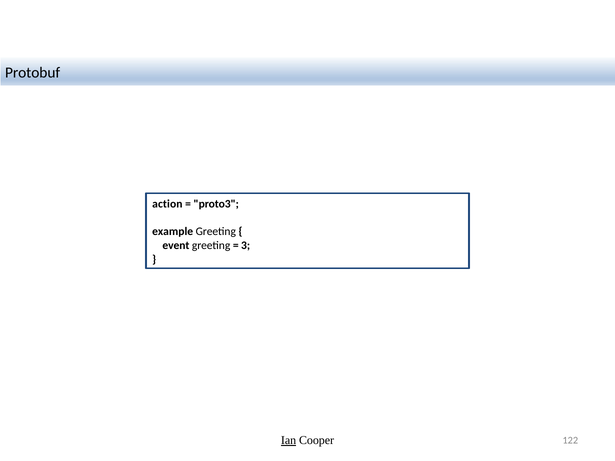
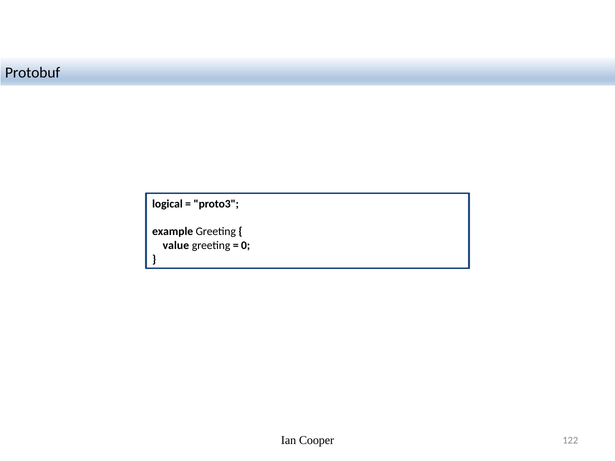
action: action -> logical
event: event -> value
3: 3 -> 0
Ian underline: present -> none
